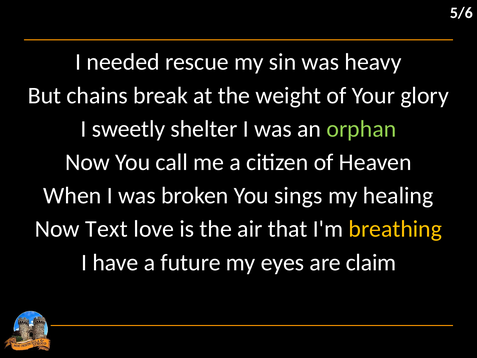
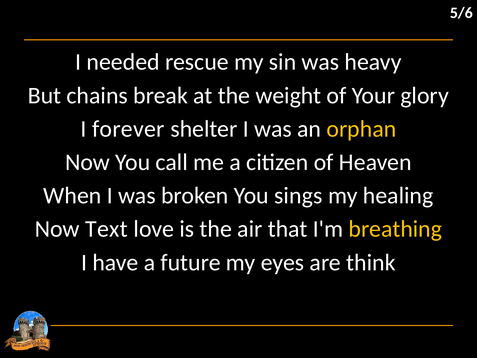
sweetly: sweetly -> forever
orphan colour: light green -> yellow
claim: claim -> think
